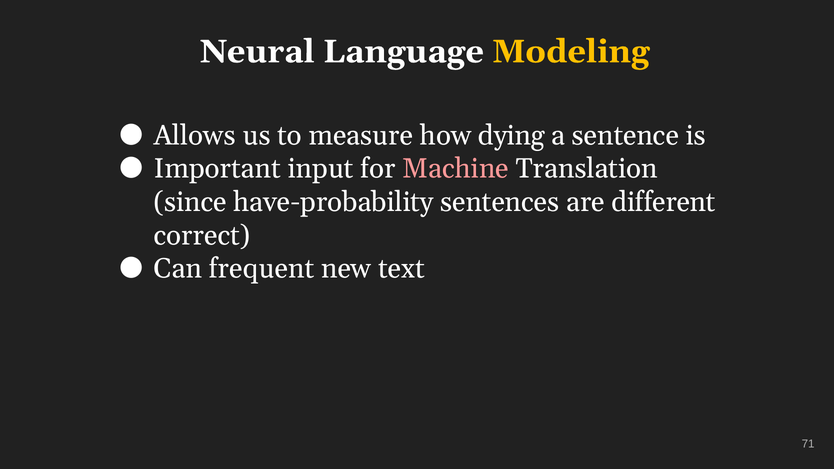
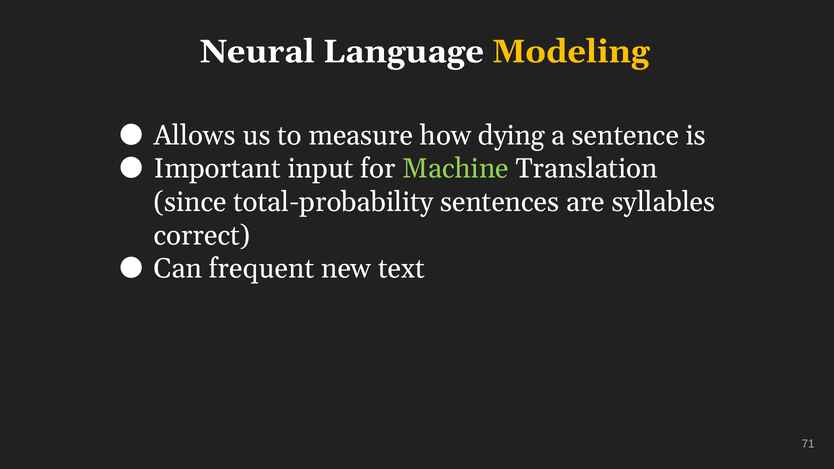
Machine colour: pink -> light green
have-probability: have-probability -> total-probability
different: different -> syllables
